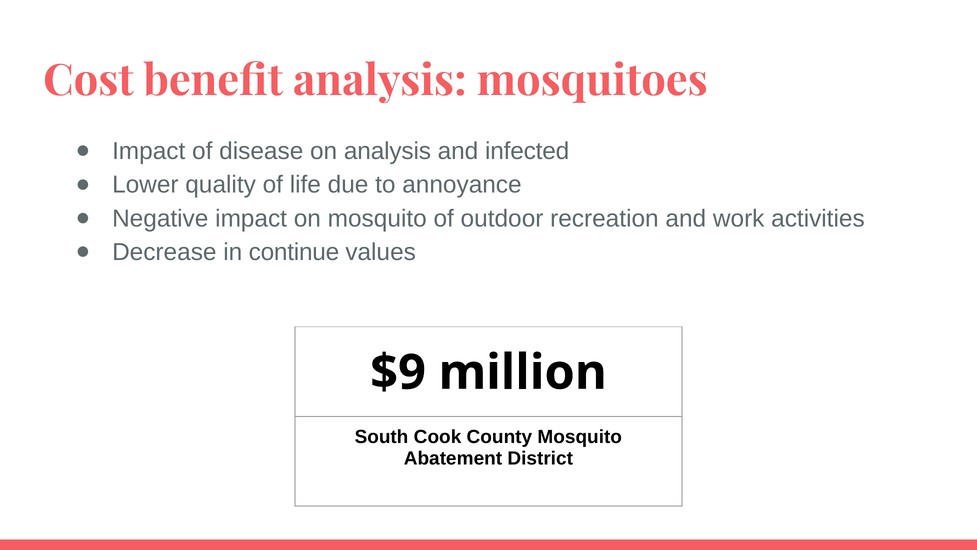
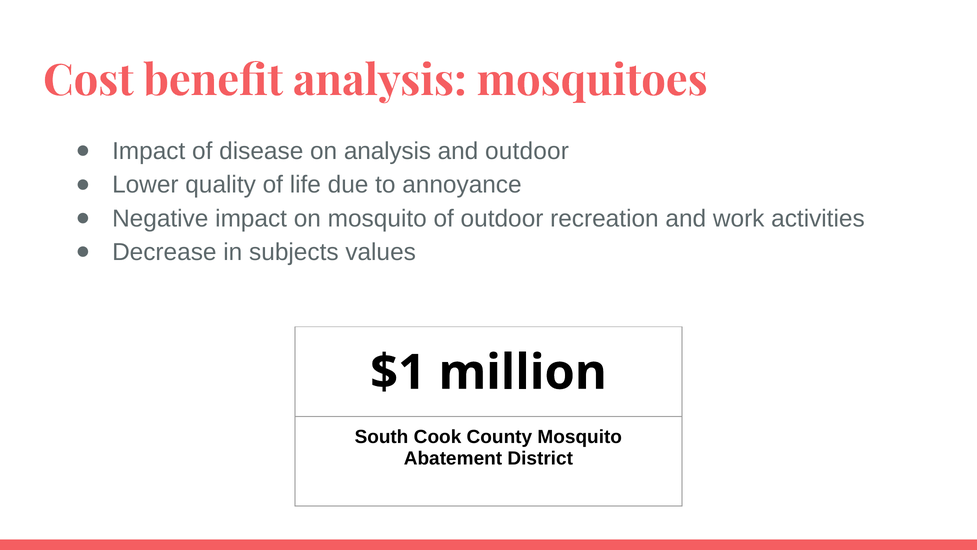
and infected: infected -> outdoor
continue: continue -> subjects
$9: $9 -> $1
